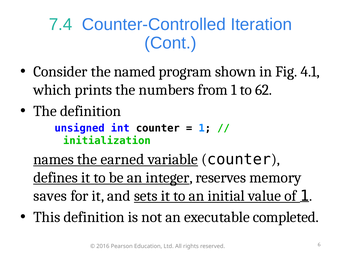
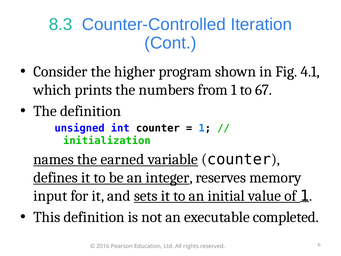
7.4: 7.4 -> 8.3
named: named -> higher
62: 62 -> 67
saves: saves -> input
